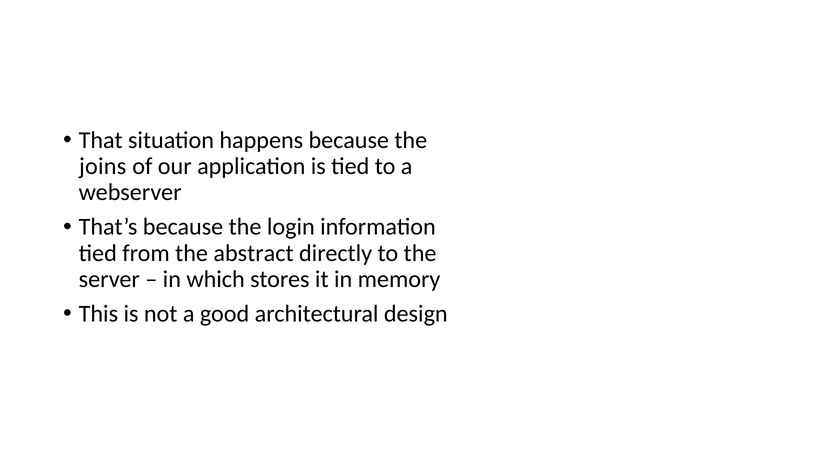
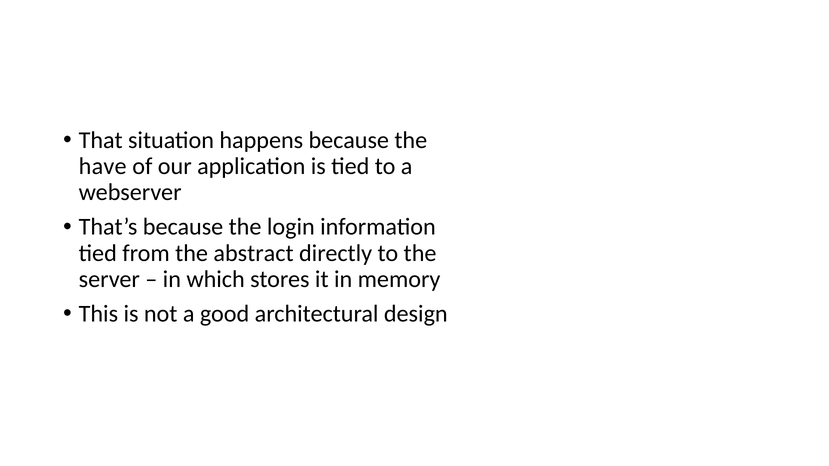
joins: joins -> have
